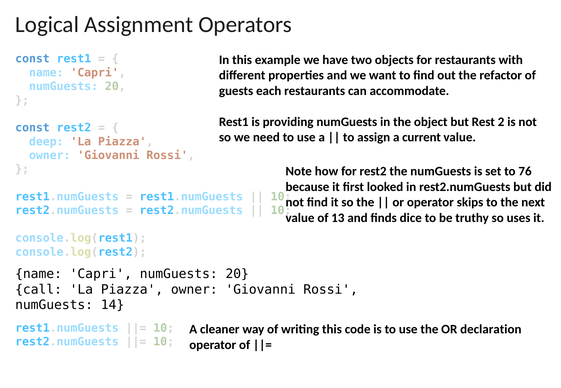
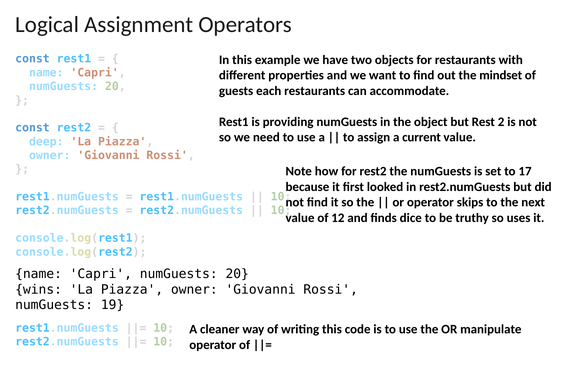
refactor: refactor -> mindset
76: 76 -> 17
13: 13 -> 12
call: call -> wins
14: 14 -> 19
declaration: declaration -> manipulate
